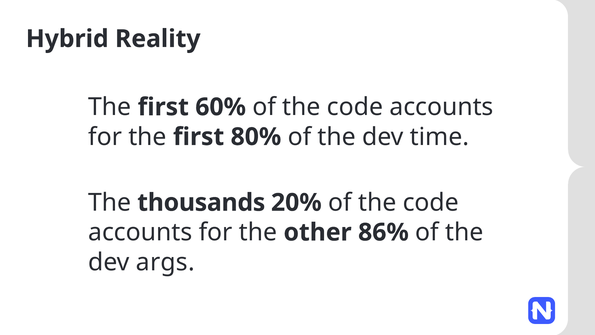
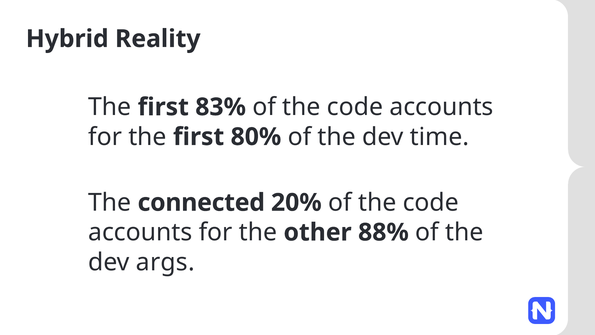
60%: 60% -> 83%
thousands: thousands -> connected
86%: 86% -> 88%
